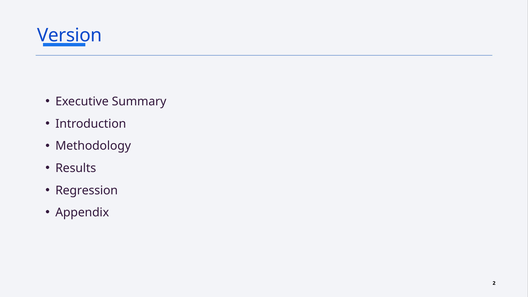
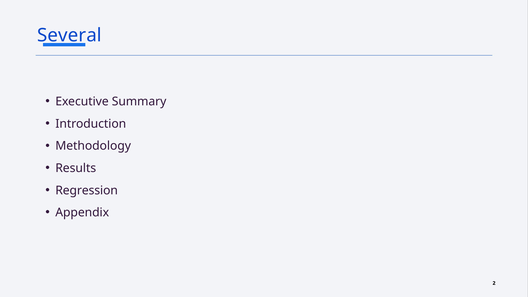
Version: Version -> Several
